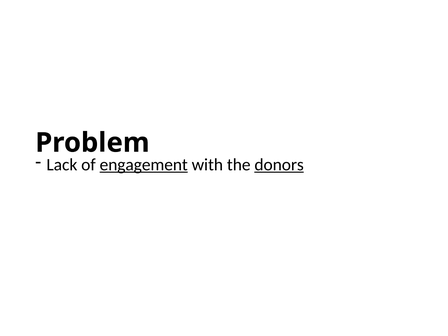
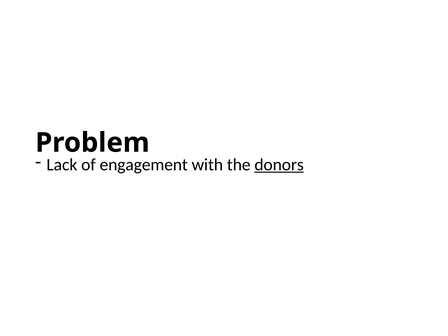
engagement underline: present -> none
